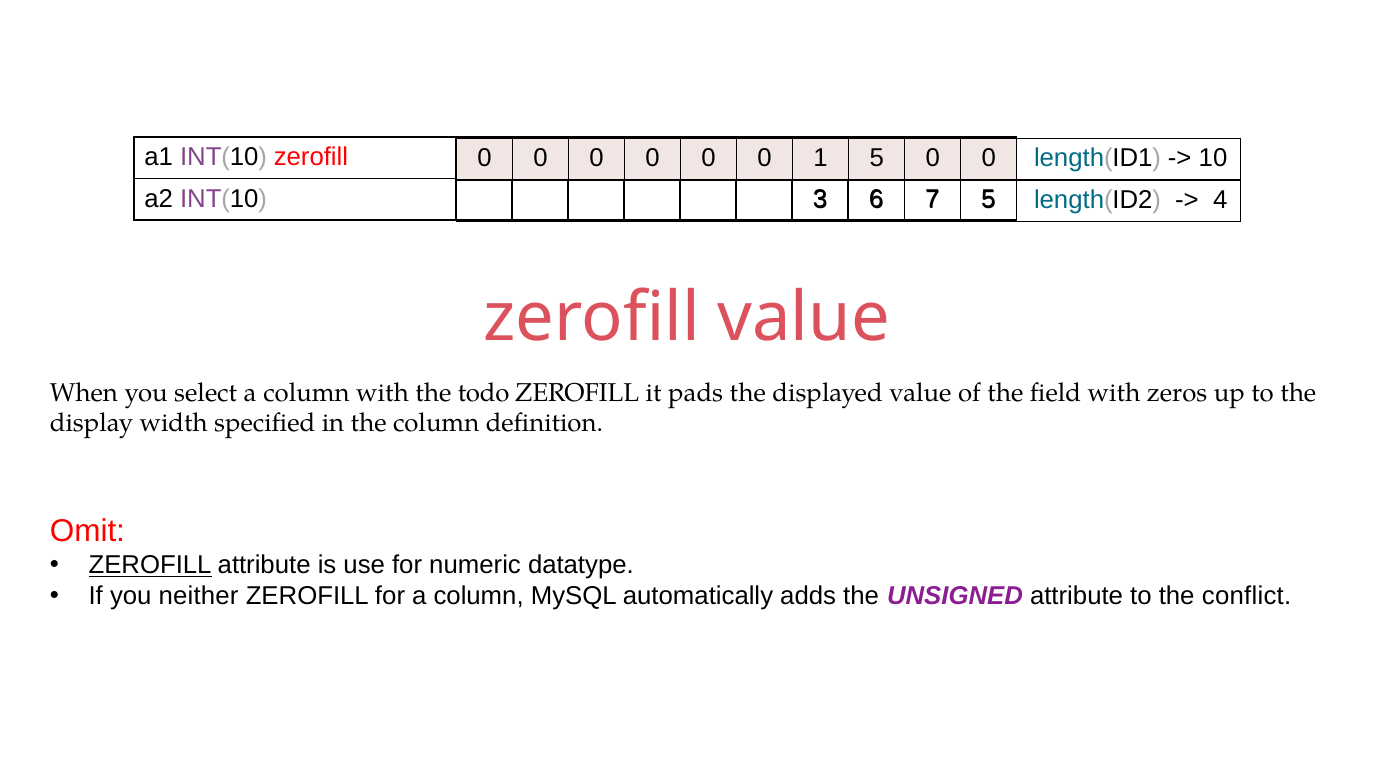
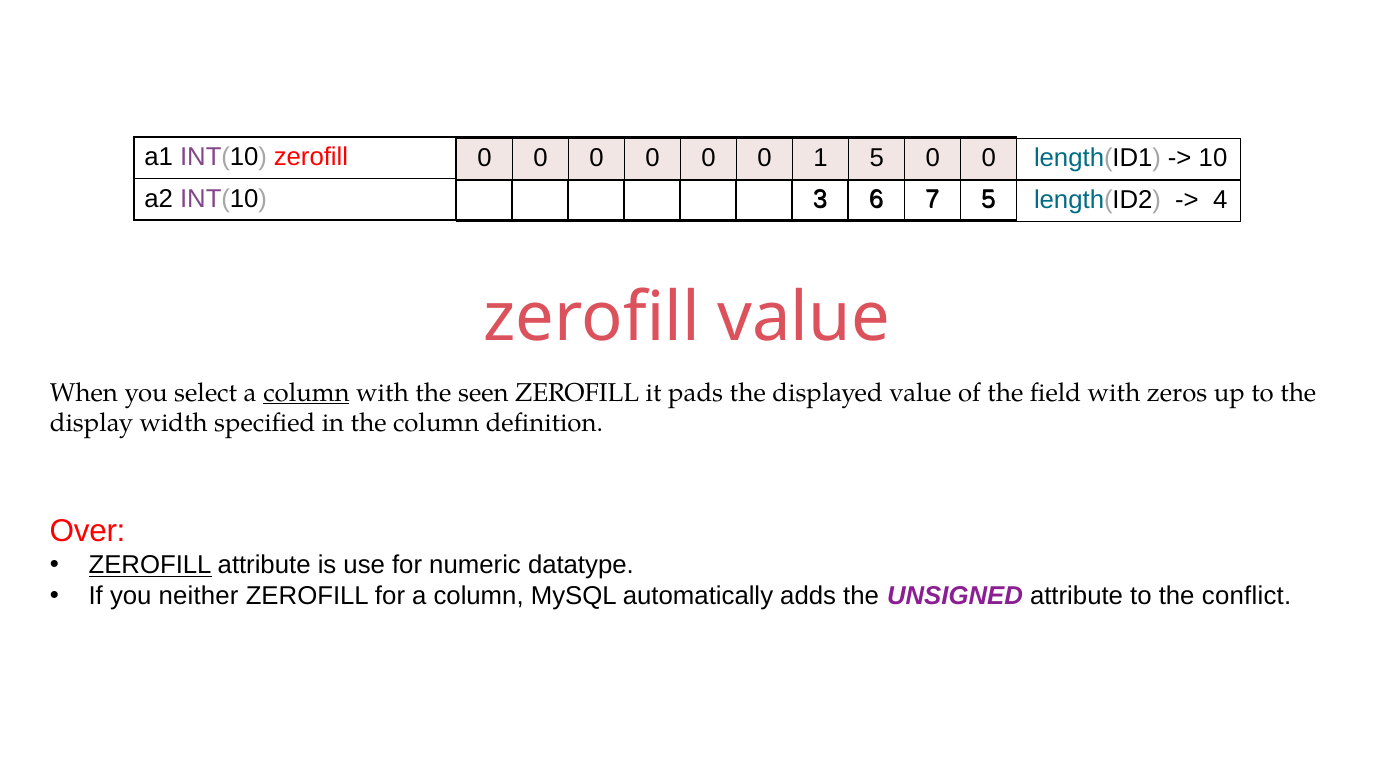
column at (306, 392) underline: none -> present
todo: todo -> seen
Omit: Omit -> Over
